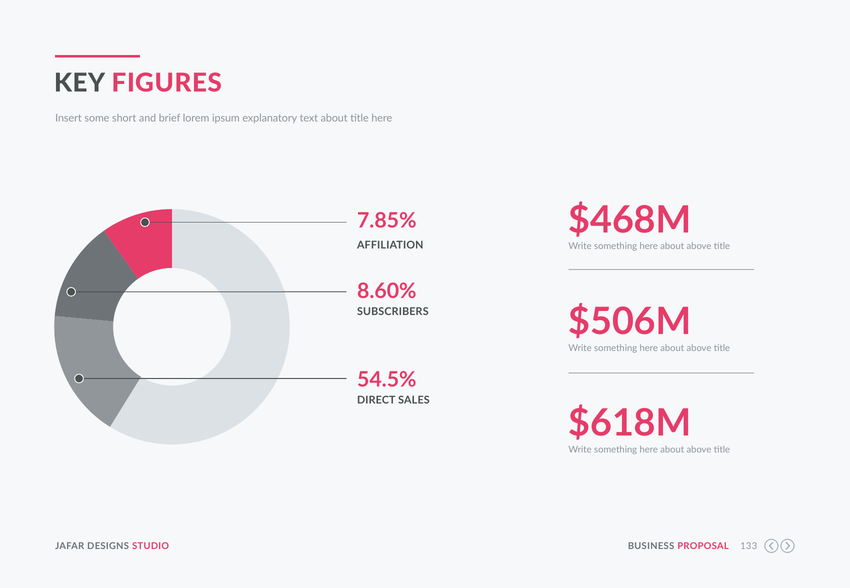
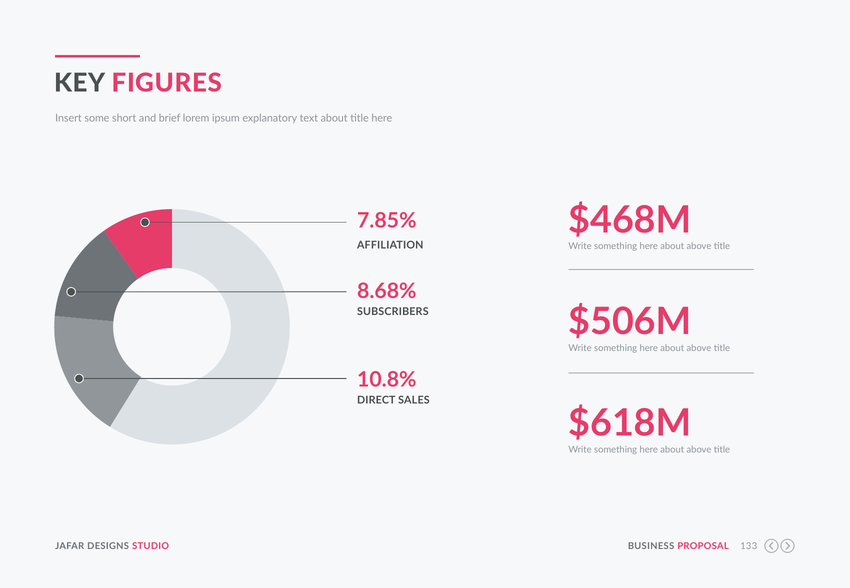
8.60%: 8.60% -> 8.68%
54.5%: 54.5% -> 10.8%
